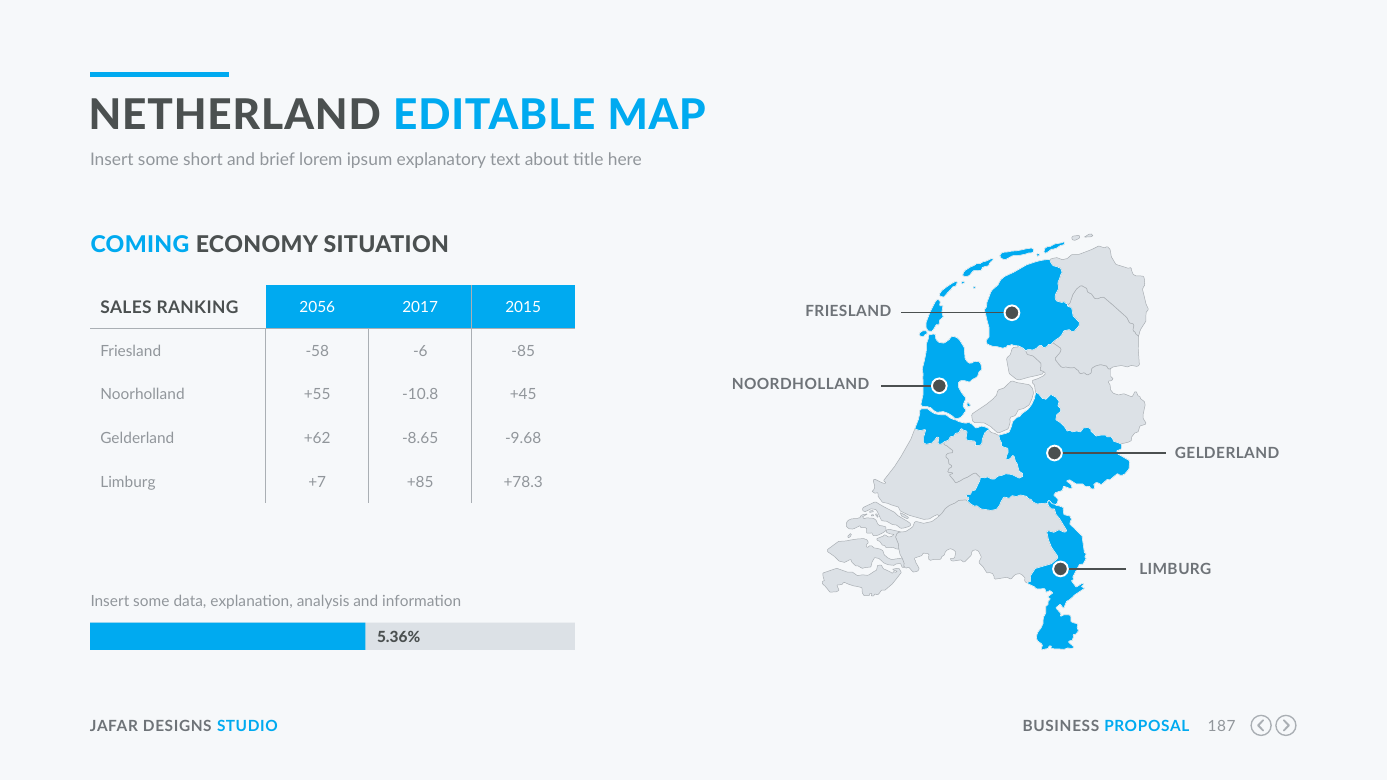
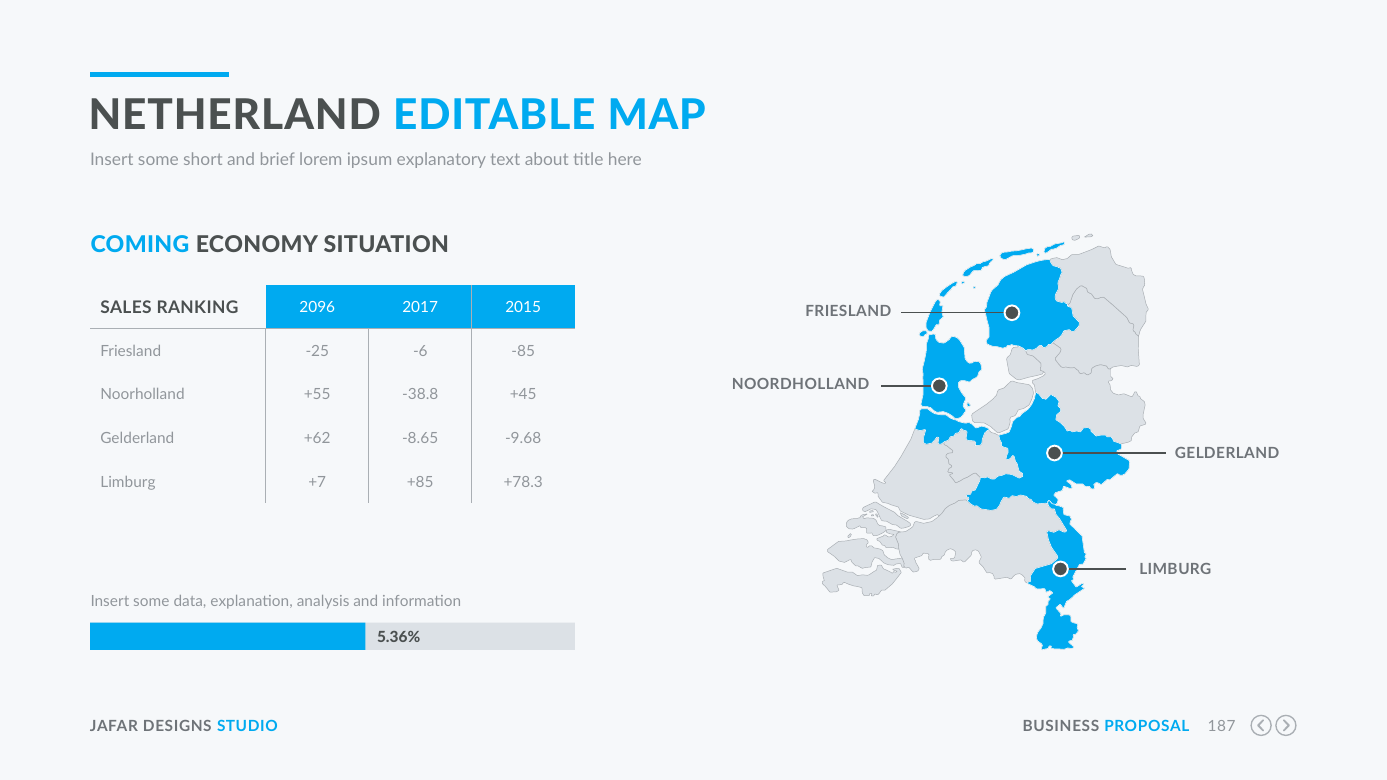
2056: 2056 -> 2096
-58: -58 -> -25
-10.8: -10.8 -> -38.8
